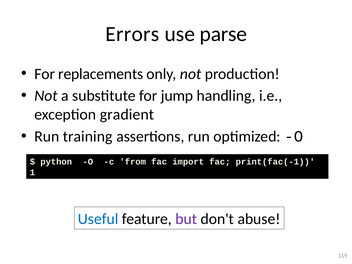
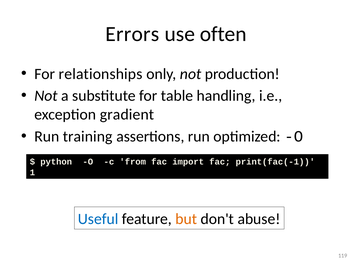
parse: parse -> often
replacements: replacements -> relationships
jump: jump -> table
but colour: purple -> orange
